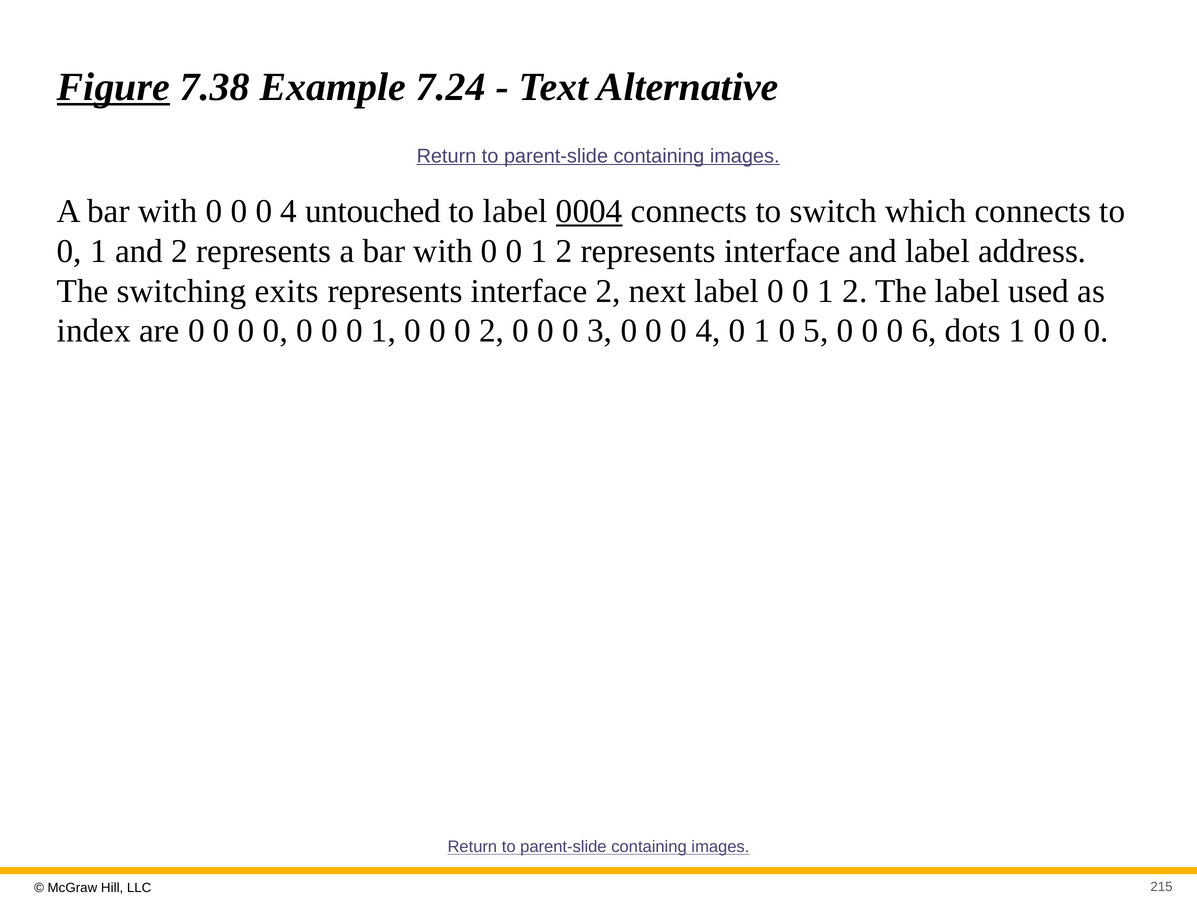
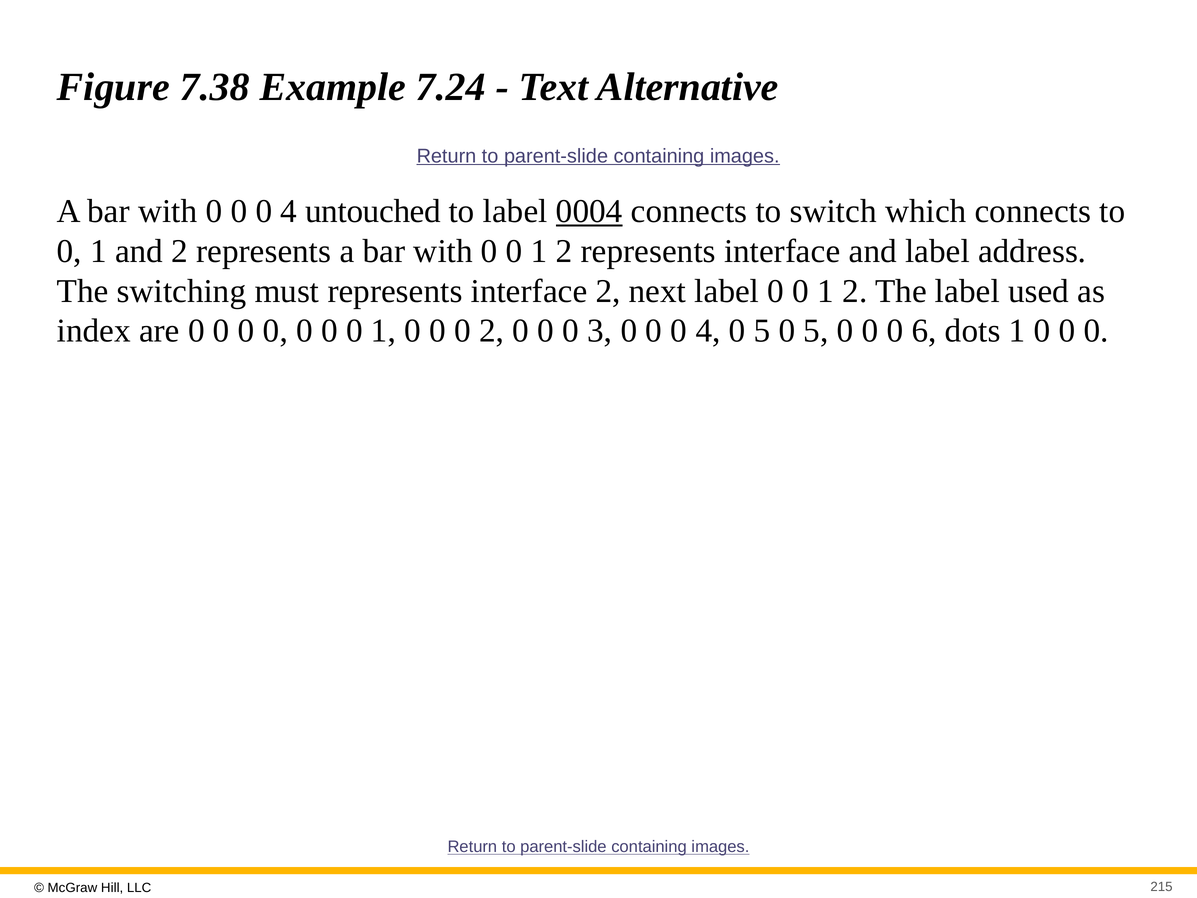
Figure underline: present -> none
exits: exits -> must
4 0 1: 1 -> 5
